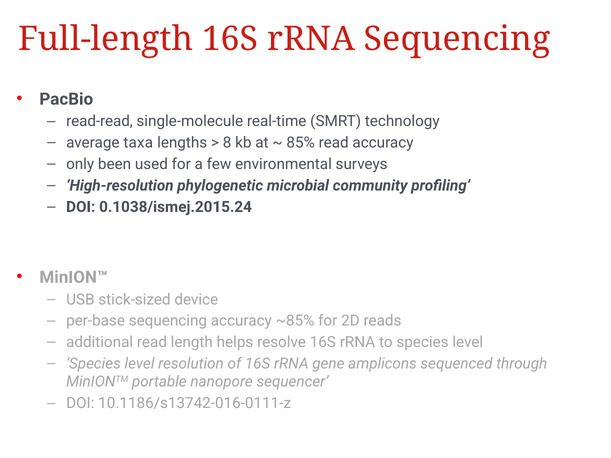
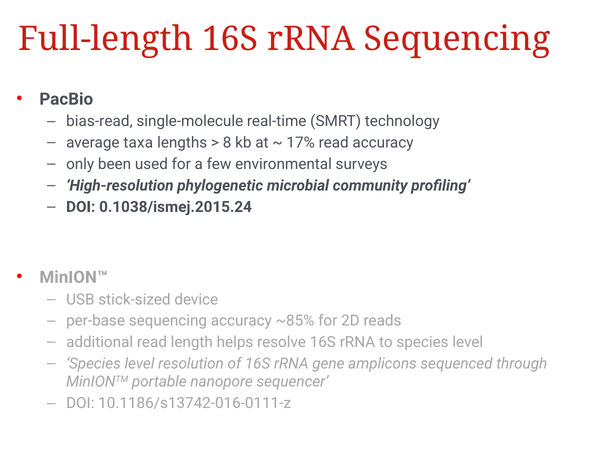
read-read: read-read -> bias-read
85%: 85% -> 17%
